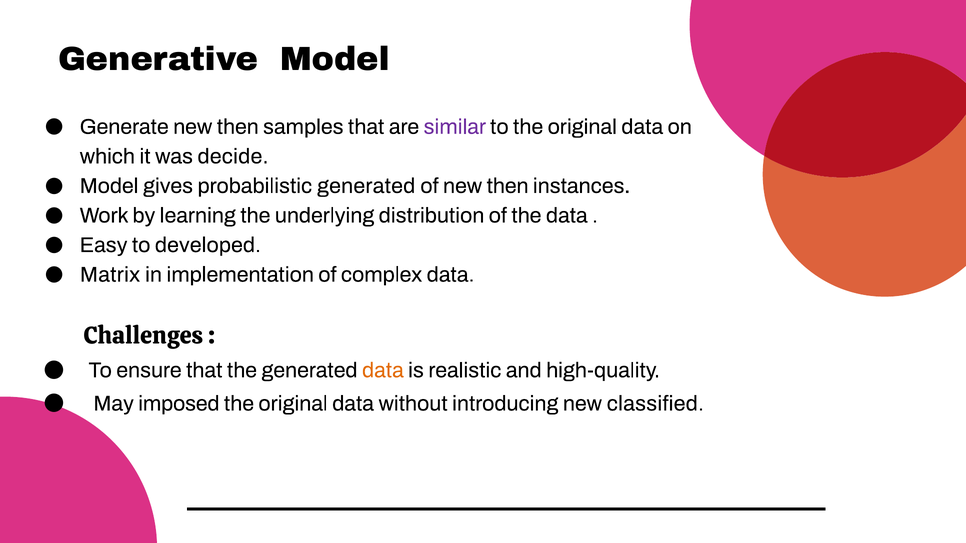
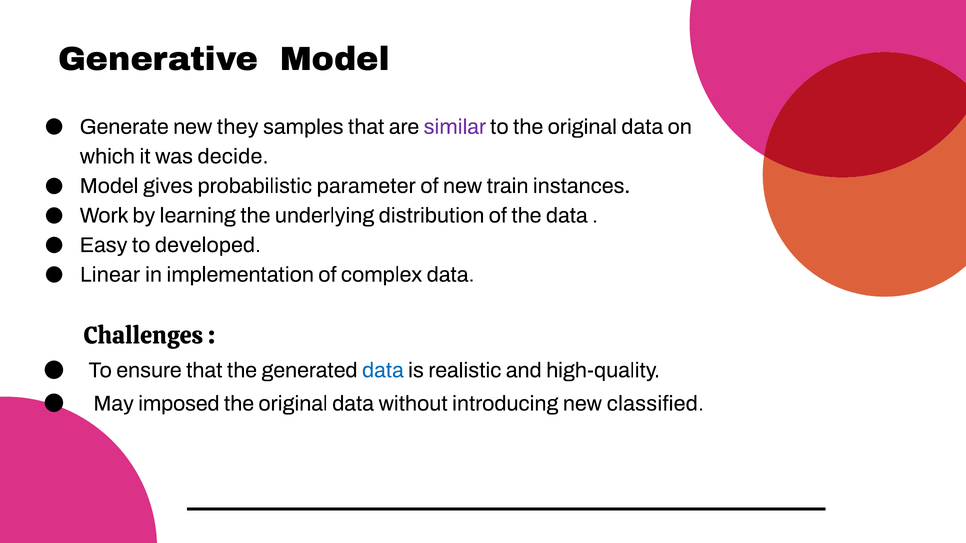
Generate new then: then -> they
probabilistic generated: generated -> parameter
of new then: then -> train
Matrix: Matrix -> Linear
data at (383, 370) colour: orange -> blue
